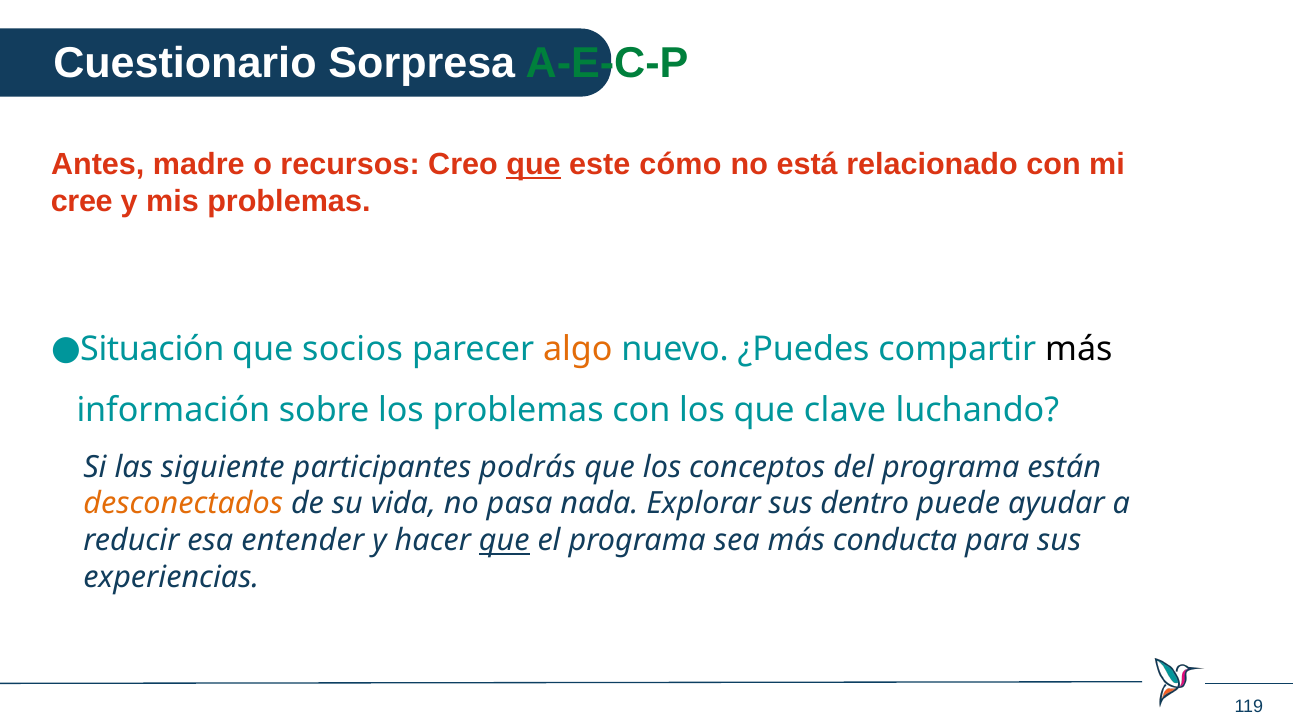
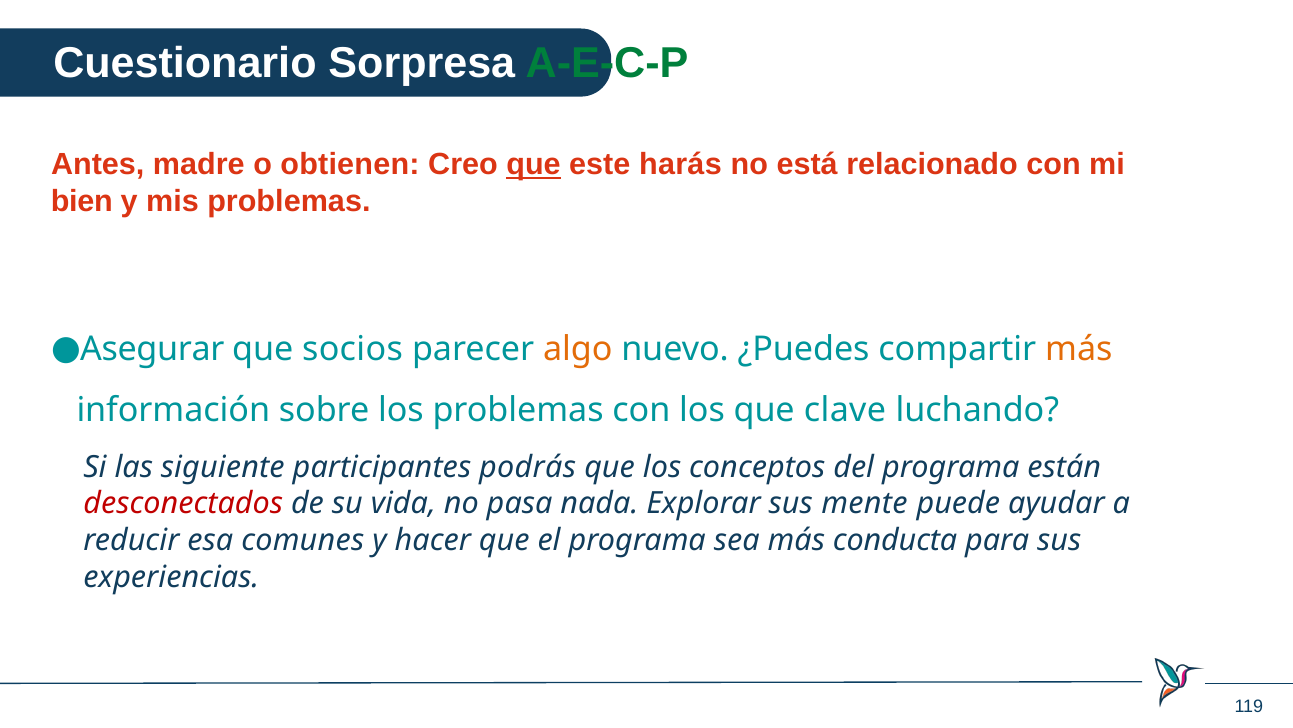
recursos: recursos -> obtienen
cómo: cómo -> harás
cree: cree -> bien
Situación: Situación -> Asegurar
más at (1079, 349) colour: black -> orange
desconectados colour: orange -> red
dentro: dentro -> mente
entender: entender -> comunes
que at (504, 540) underline: present -> none
